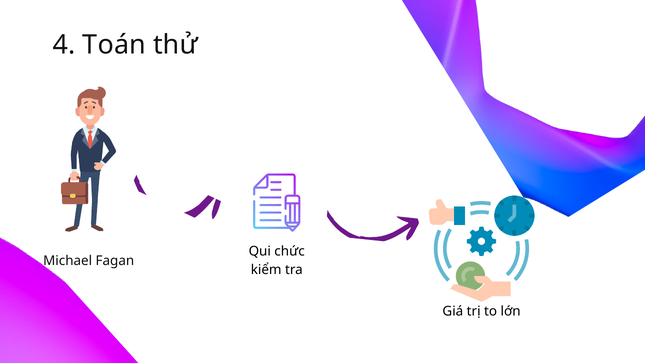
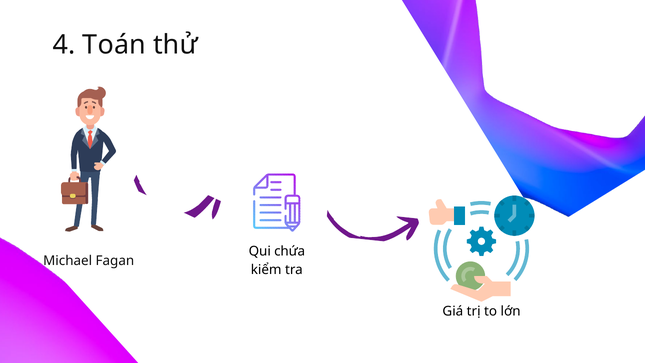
chức: chức -> chứa
